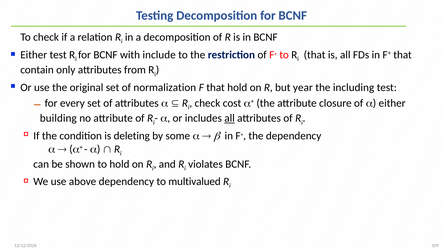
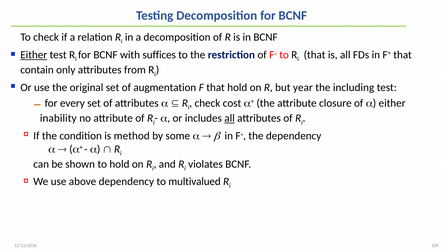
Either at (34, 55) underline: none -> present
include: include -> suffices
normalization: normalization -> augmentation
building: building -> inability
deleting: deleting -> method
